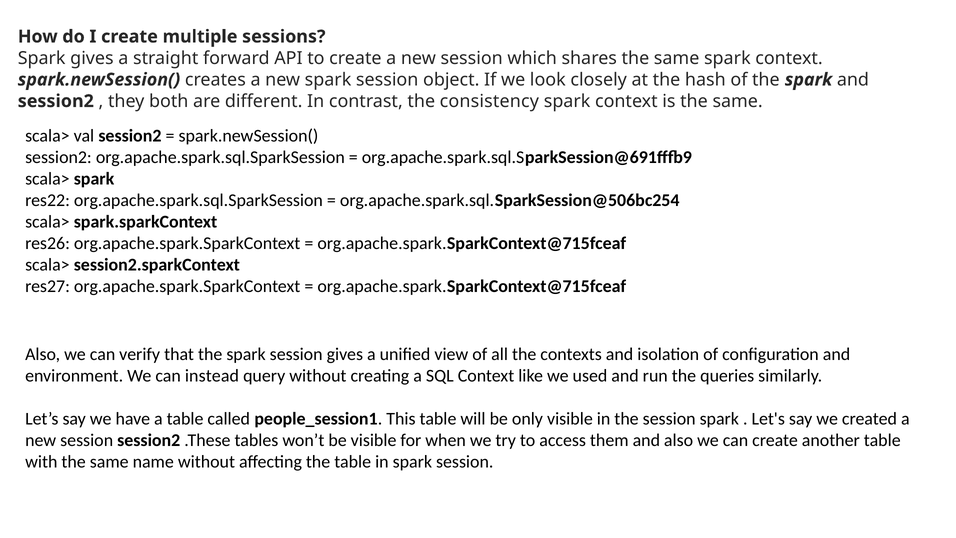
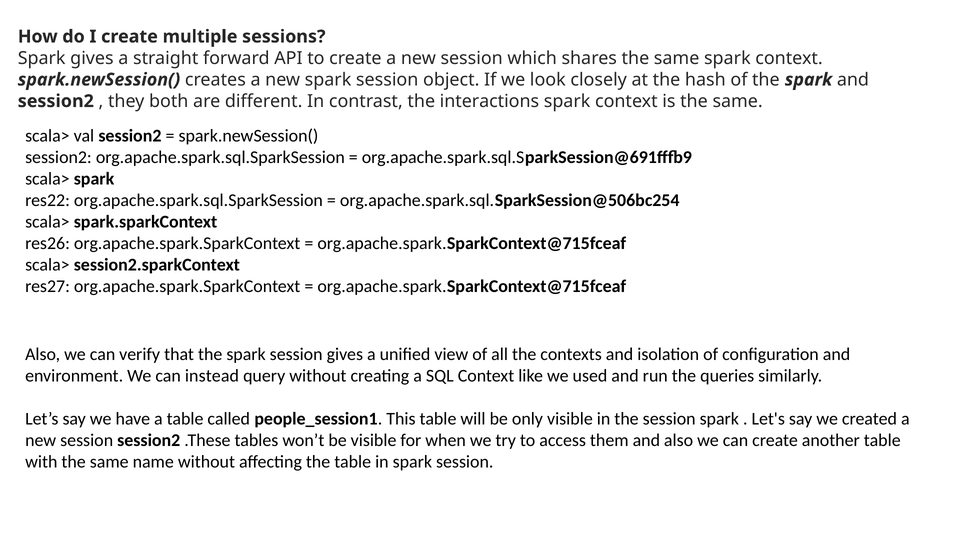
consistency: consistency -> interactions
